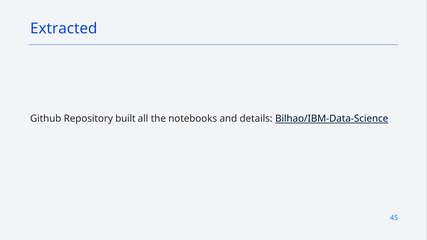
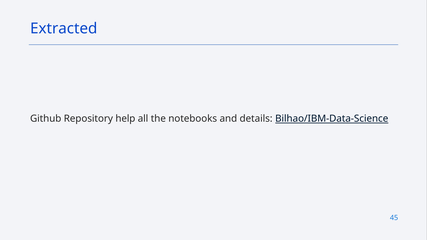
built: built -> help
